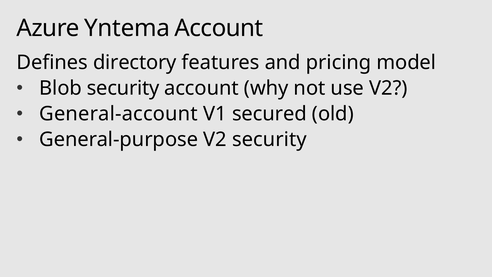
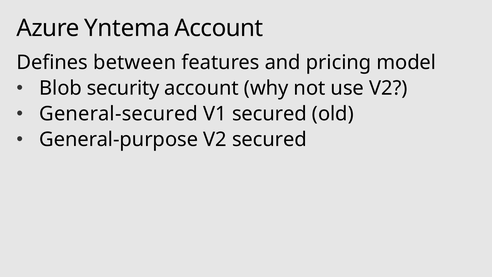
directory: directory -> between
General-account: General-account -> General-secured
V2 security: security -> secured
